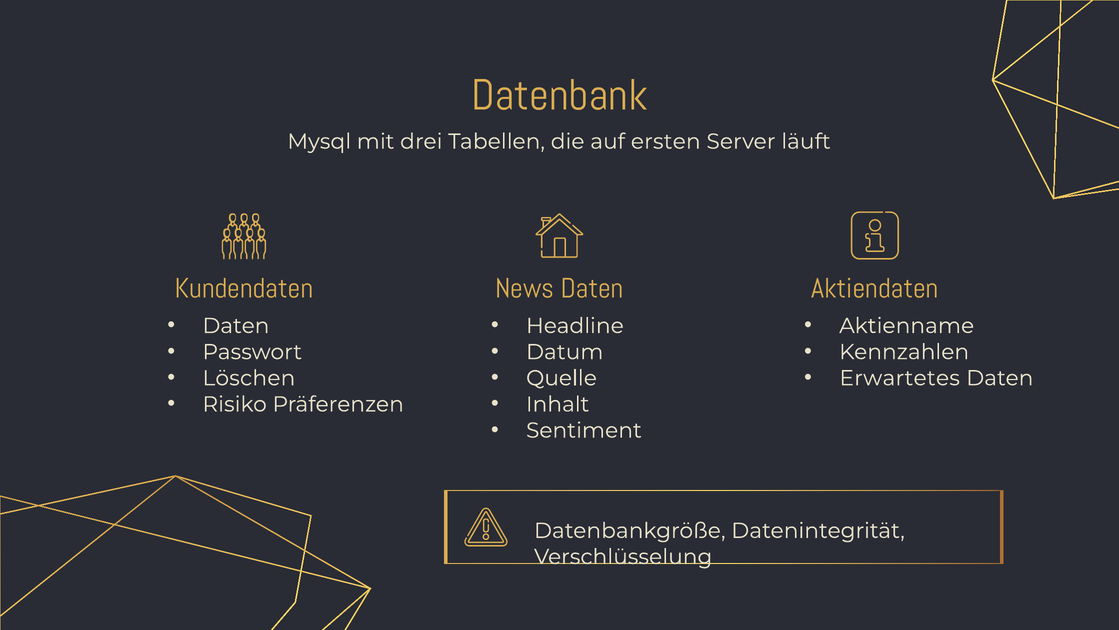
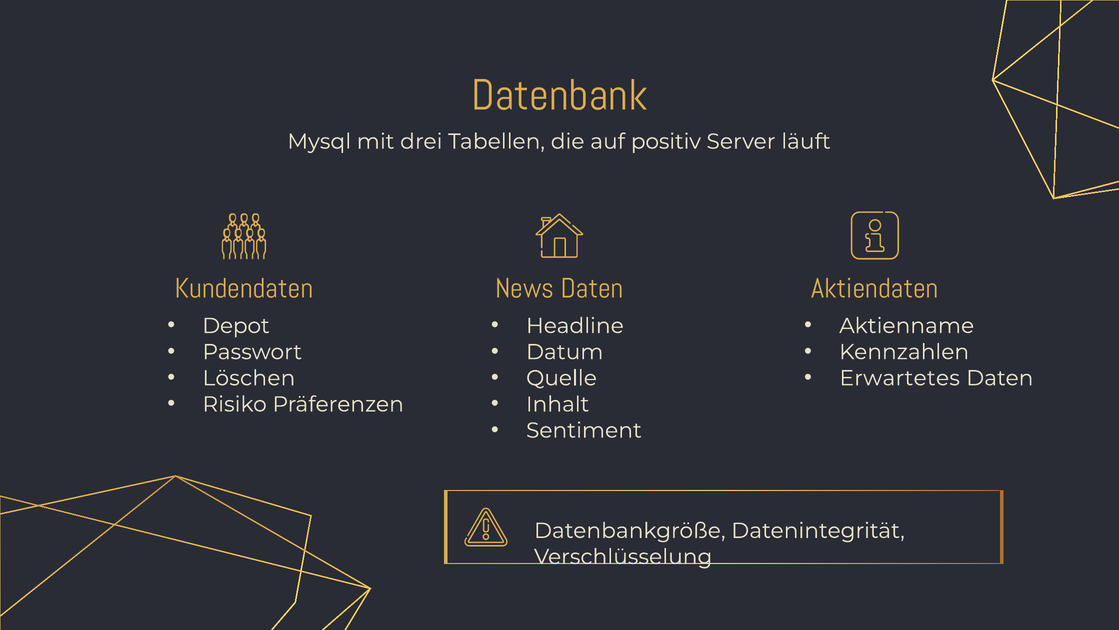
ersten: ersten -> positiv
Daten at (236, 326): Daten -> Depot
